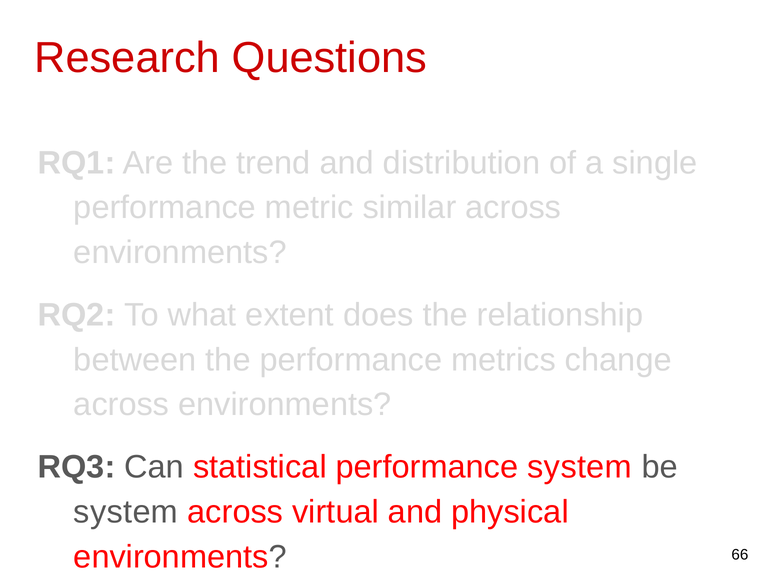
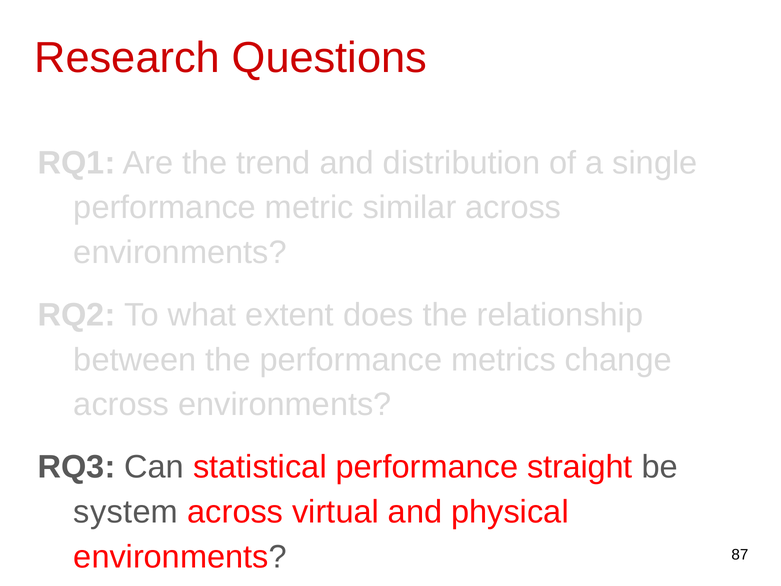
performance system: system -> straight
66: 66 -> 87
